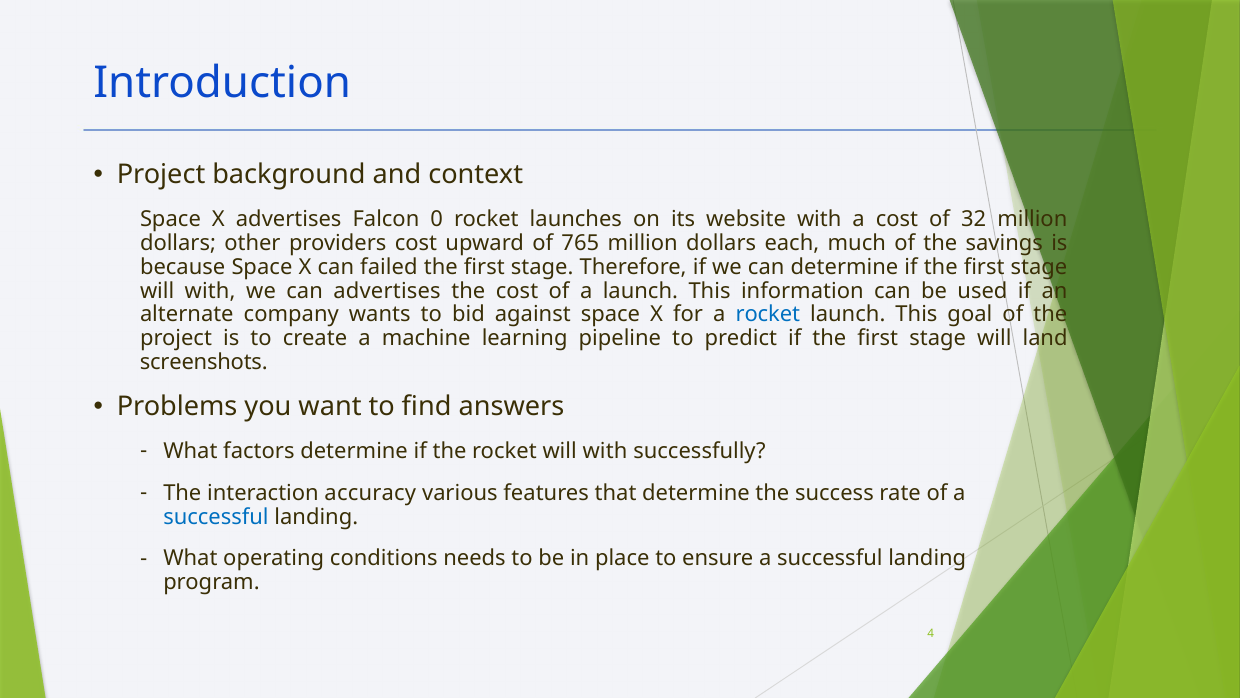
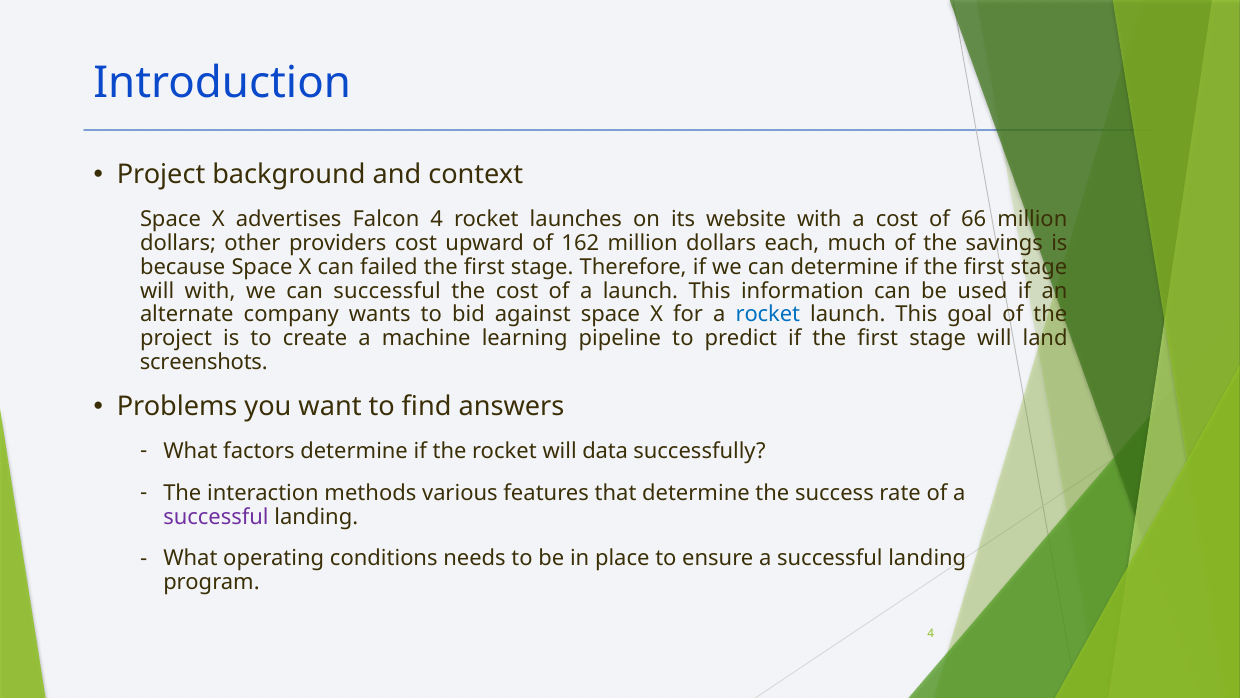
Falcon 0: 0 -> 4
32: 32 -> 66
765: 765 -> 162
can advertises: advertises -> successful
rocket will with: with -> data
accuracy: accuracy -> methods
successful at (216, 516) colour: blue -> purple
